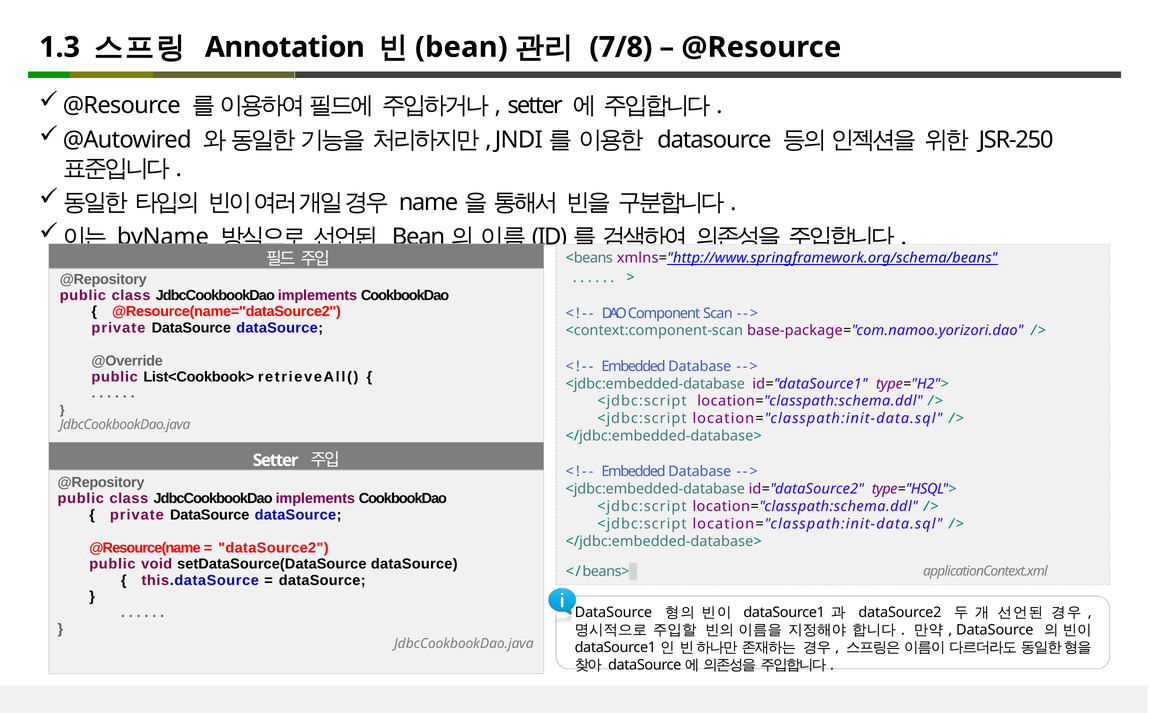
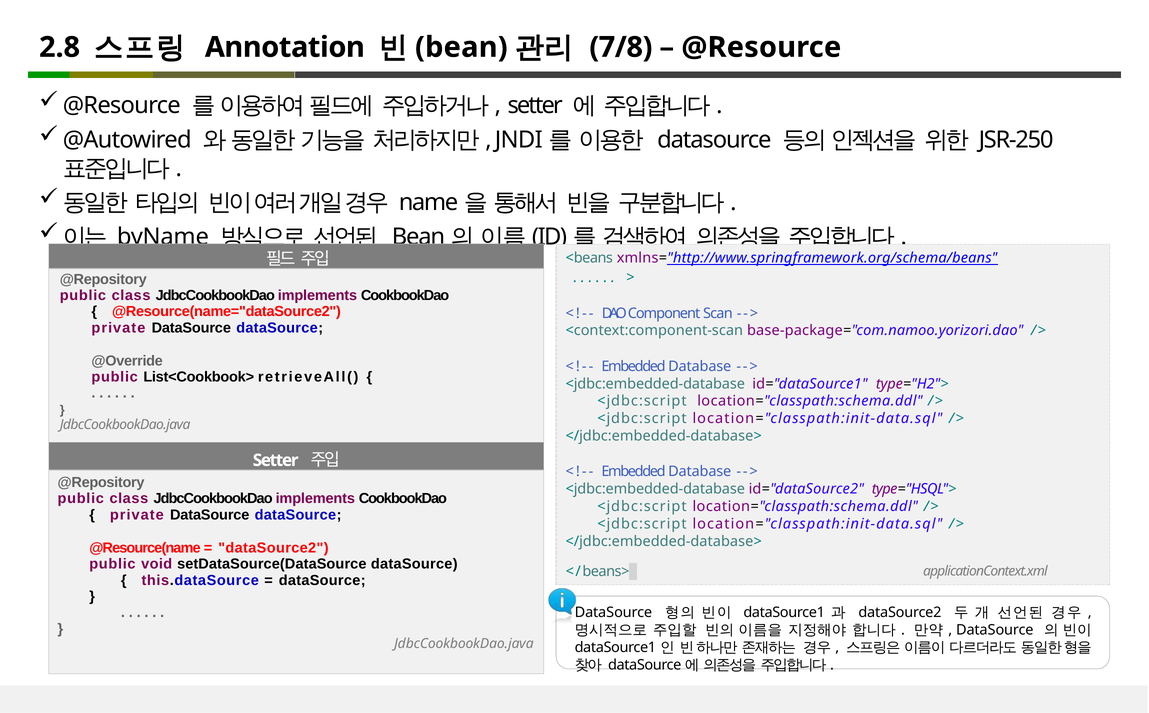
1.3: 1.3 -> 2.8
